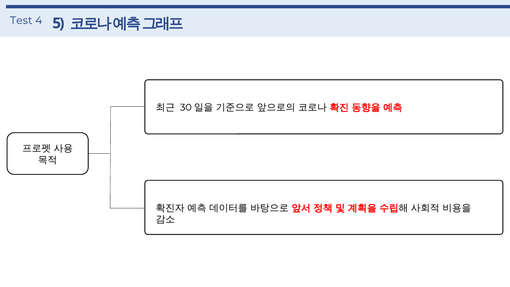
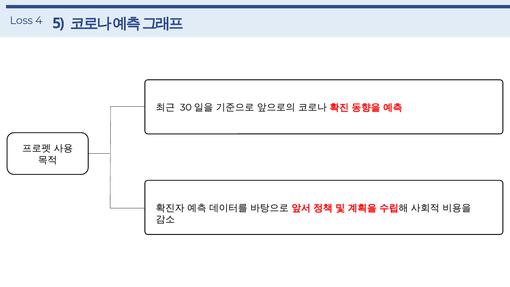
Test: Test -> Loss
